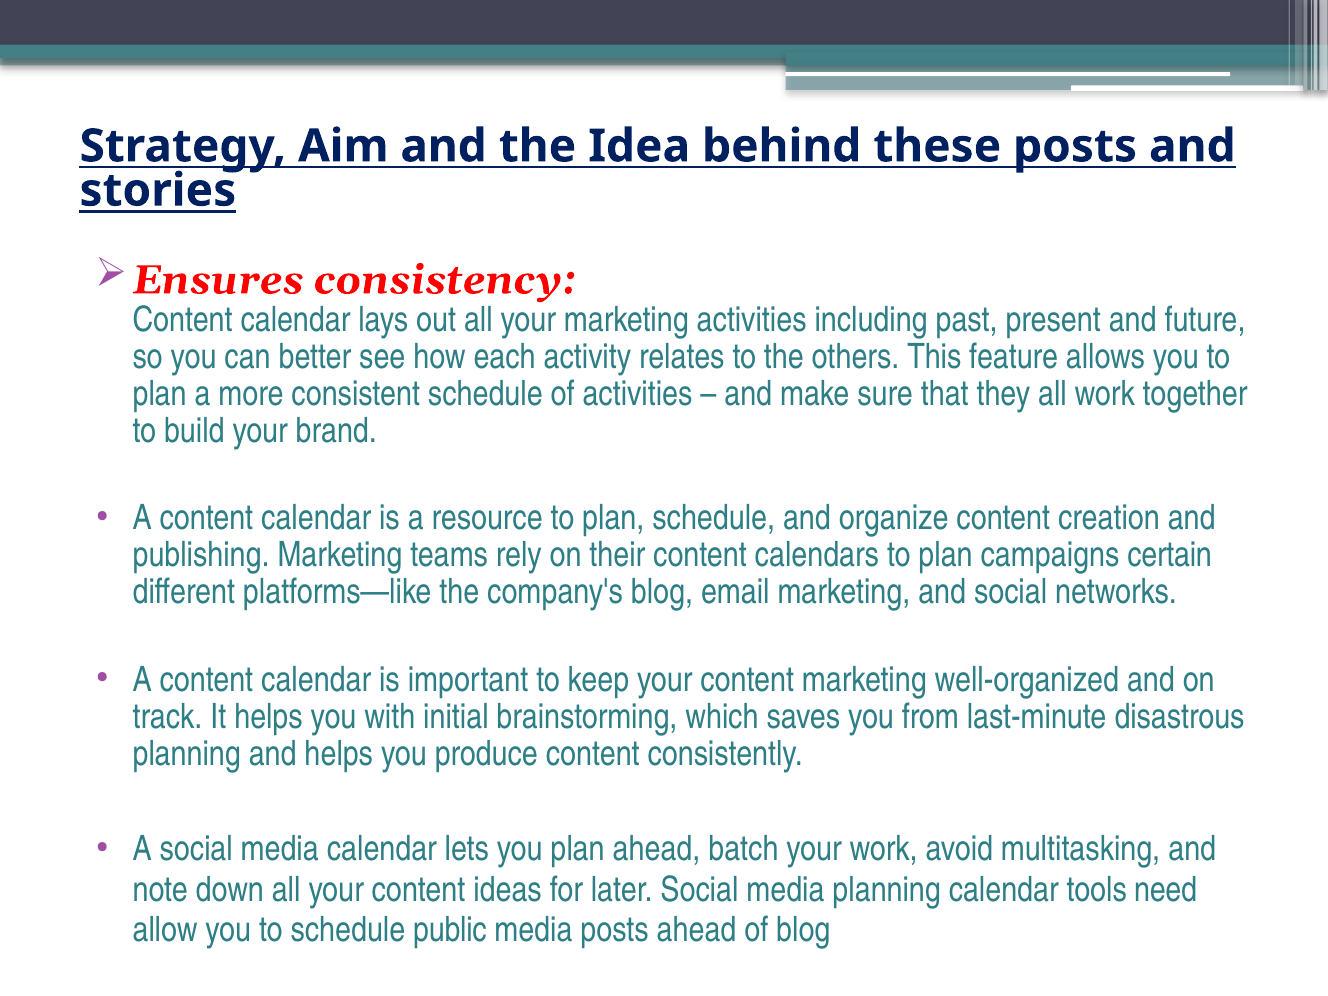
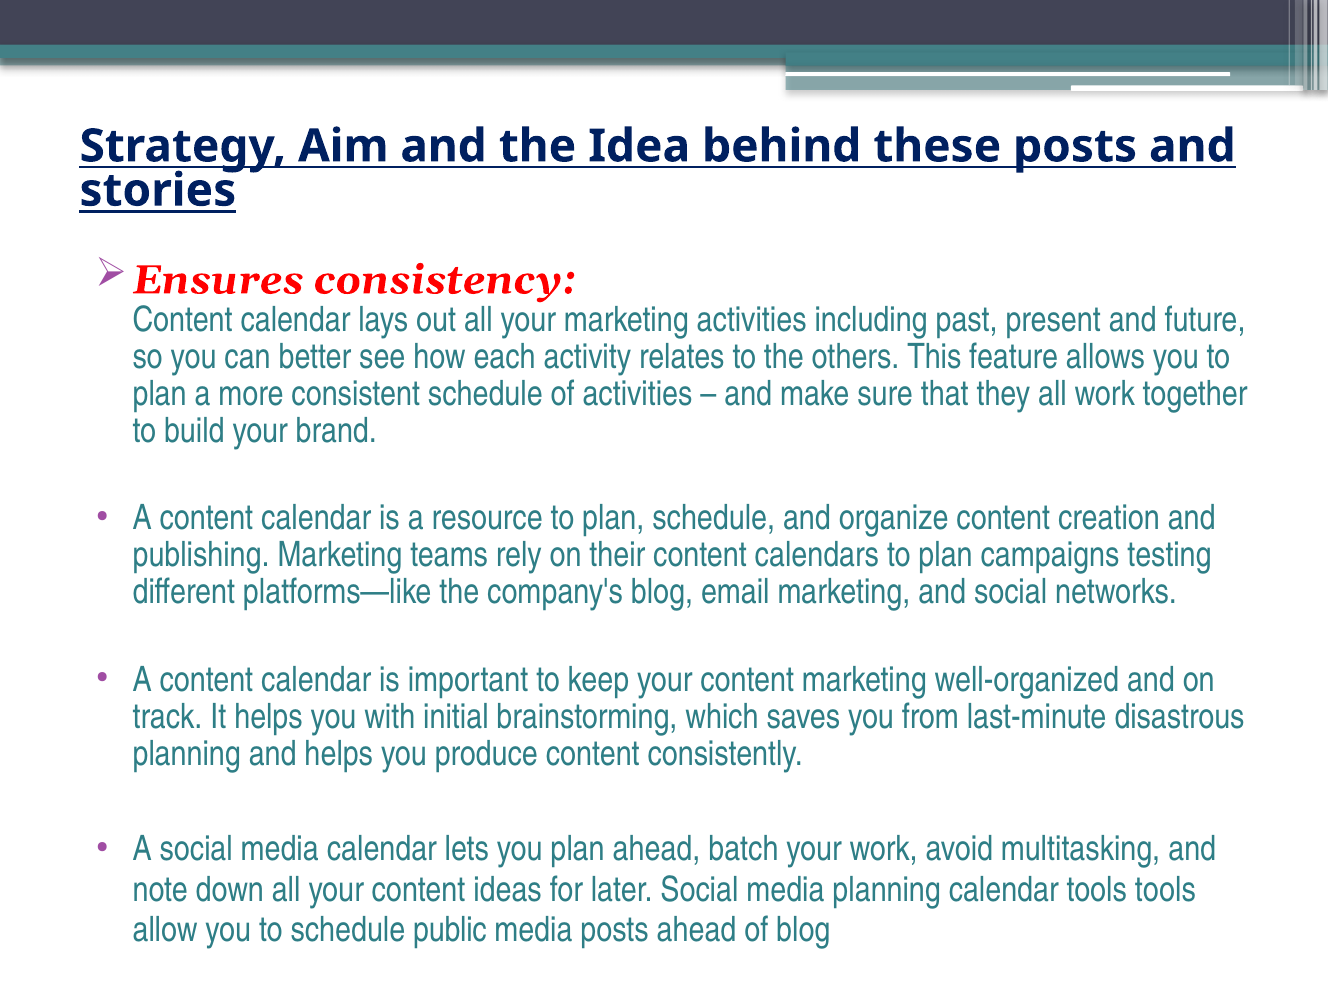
certain: certain -> testing
tools need: need -> tools
